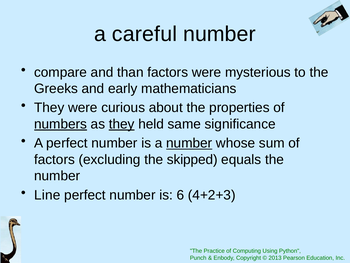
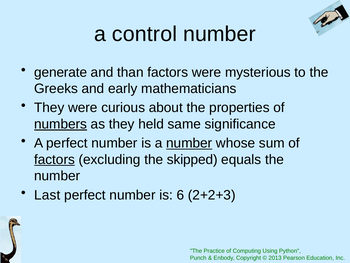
careful: careful -> control
compare: compare -> generate
they at (122, 124) underline: present -> none
factors at (54, 159) underline: none -> present
Line: Line -> Last
4+2+3: 4+2+3 -> 2+2+3
